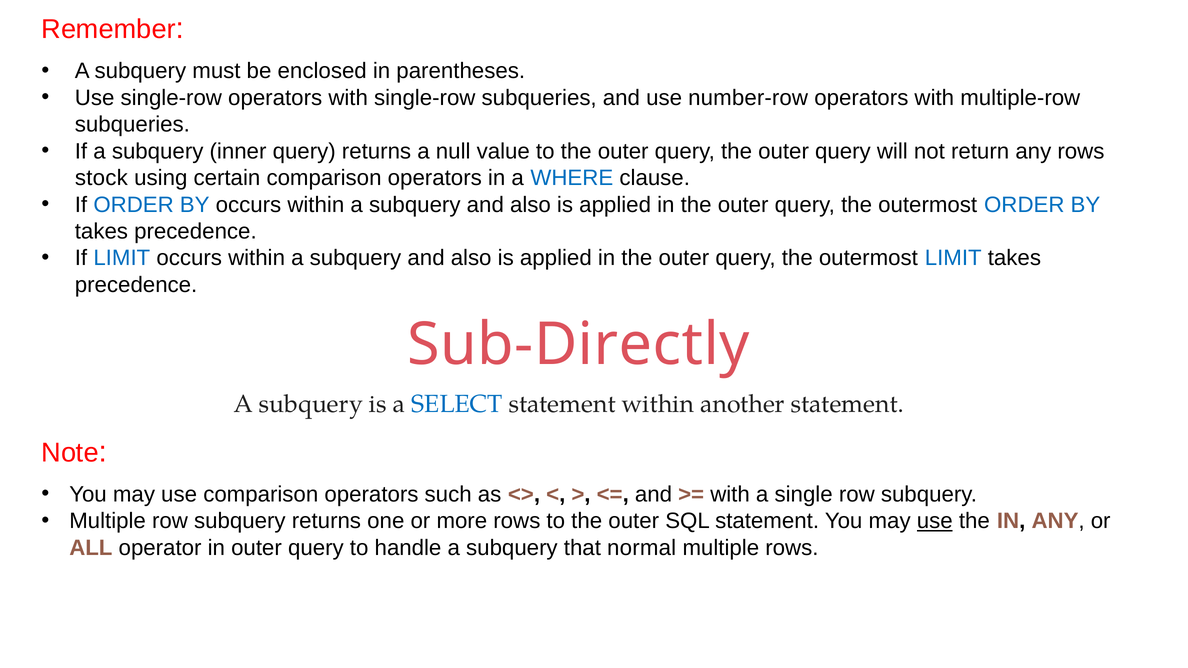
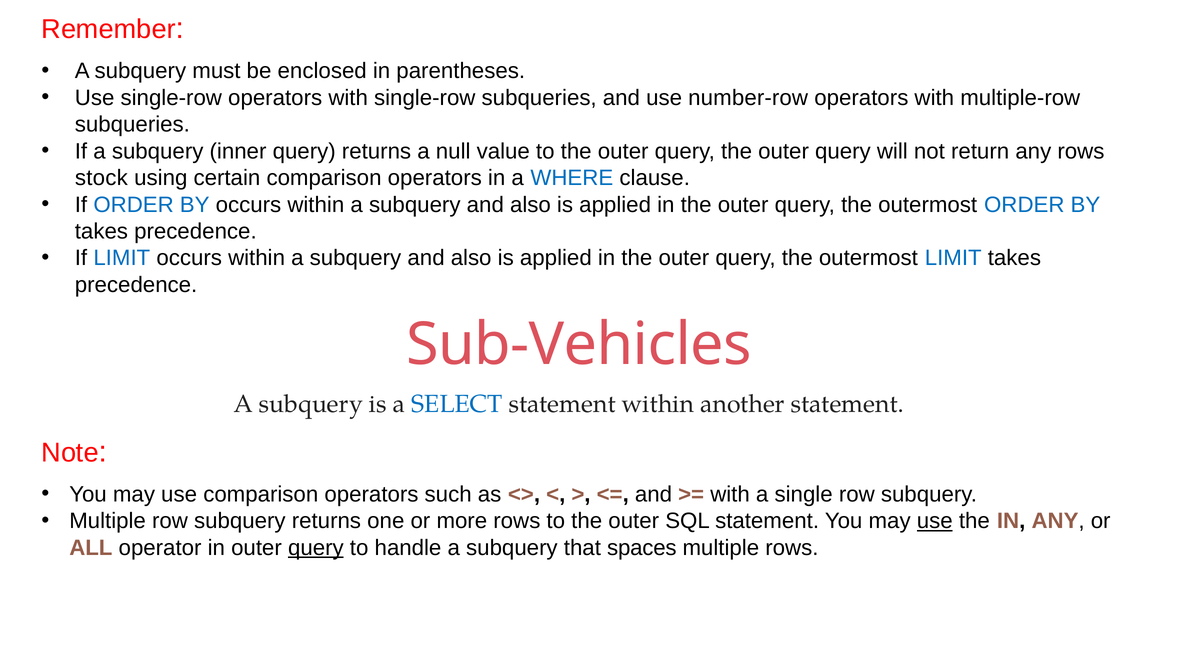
Sub-Directly: Sub-Directly -> Sub-Vehicles
query at (316, 548) underline: none -> present
normal: normal -> spaces
